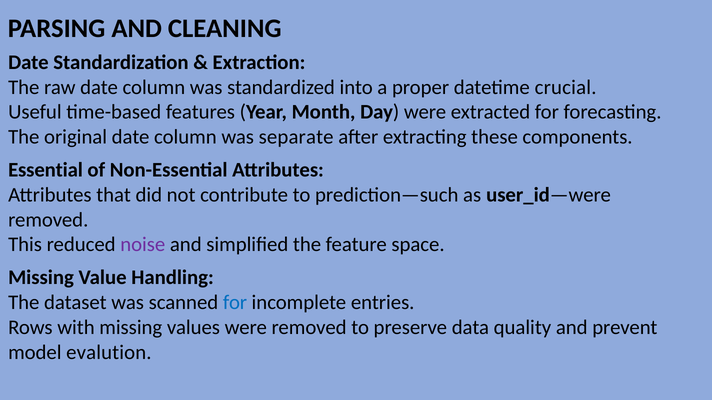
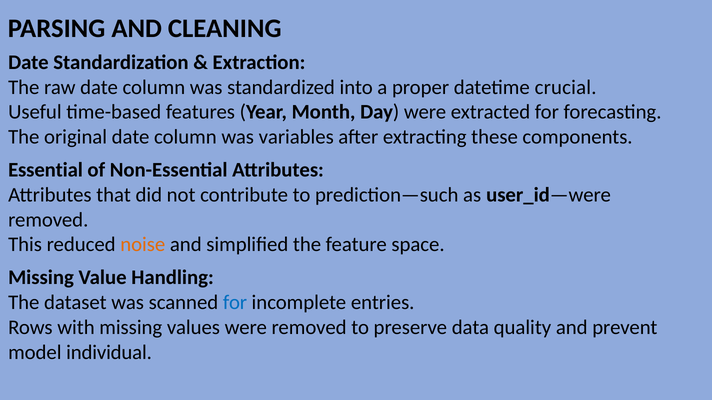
separate: separate -> variables
noise colour: purple -> orange
evalution: evalution -> individual
